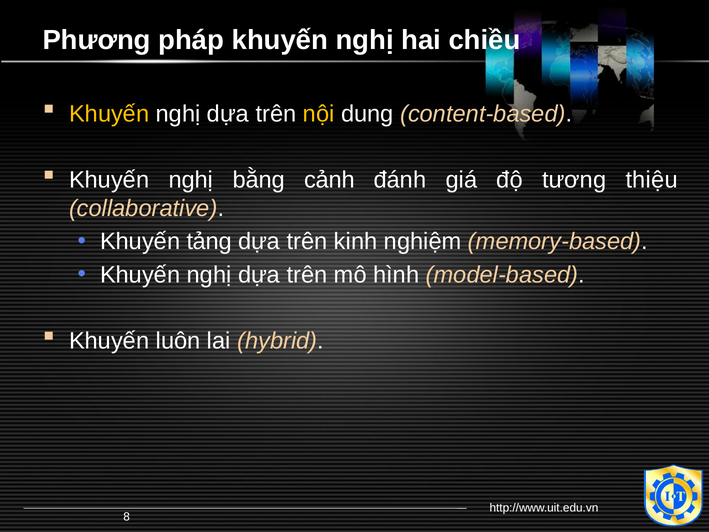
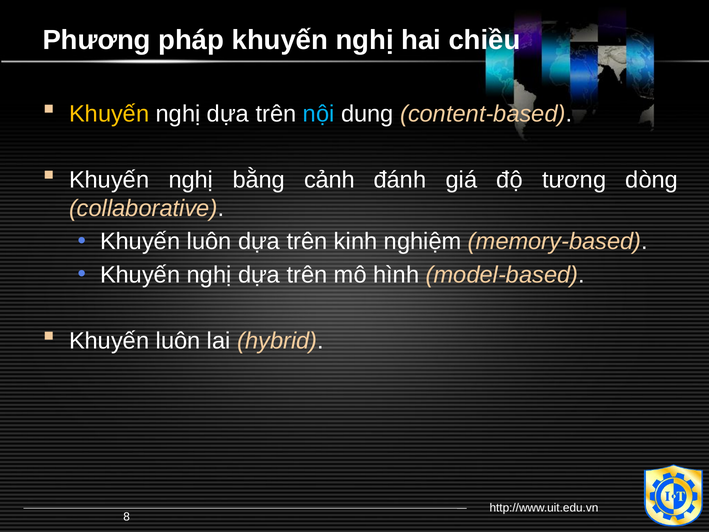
nội colour: yellow -> light blue
thiệu: thiệu -> dòng
tảng at (209, 242): tảng -> luôn
